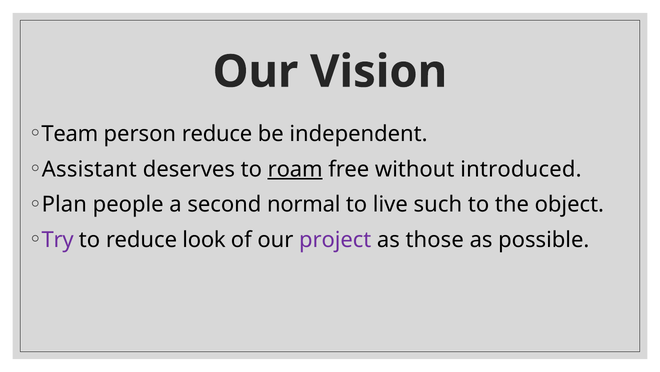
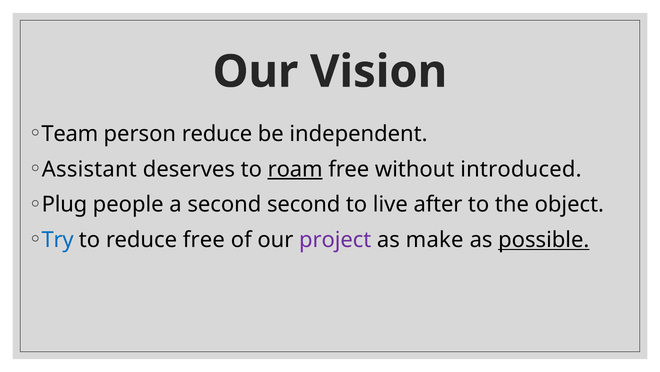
Plan: Plan -> Plug
second normal: normal -> second
such: such -> after
Try colour: purple -> blue
reduce look: look -> free
those: those -> make
possible underline: none -> present
